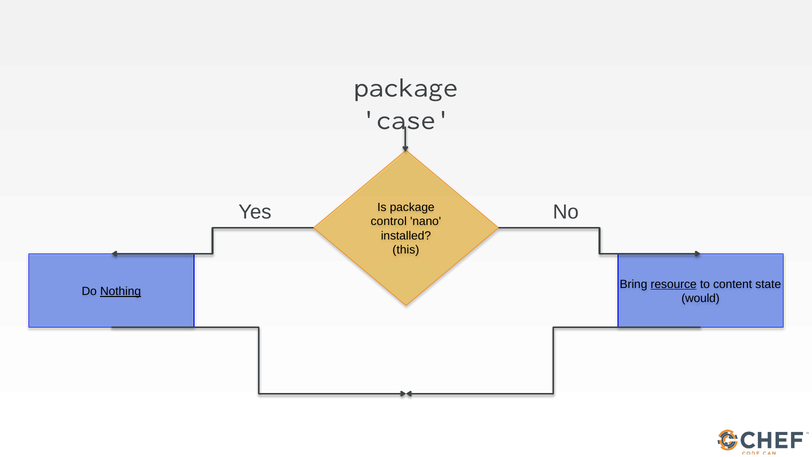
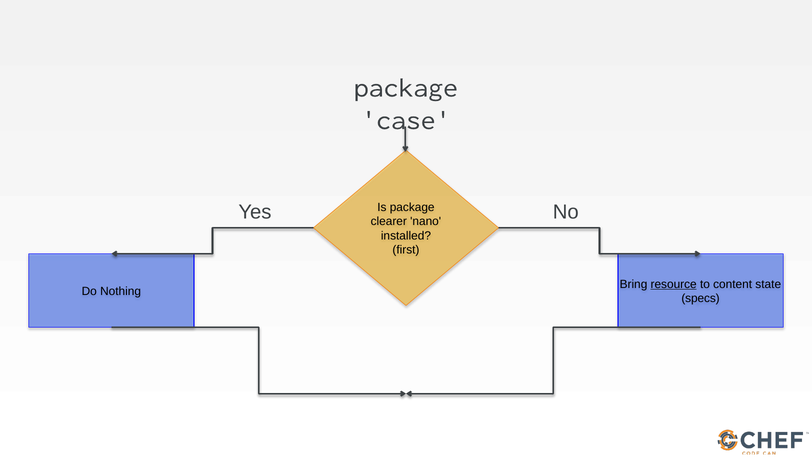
control: control -> clearer
this: this -> first
Nothing underline: present -> none
would: would -> specs
